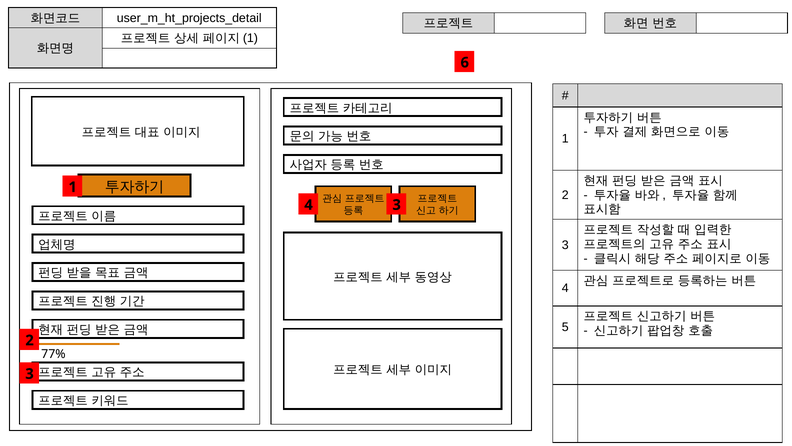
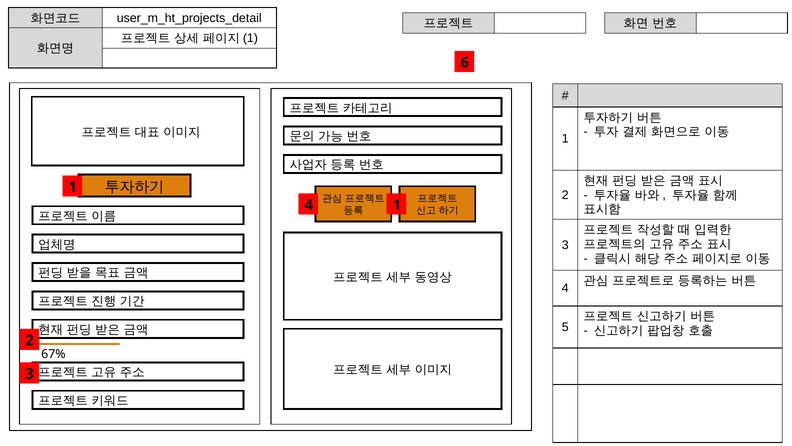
4 3: 3 -> 1
77%: 77% -> 67%
